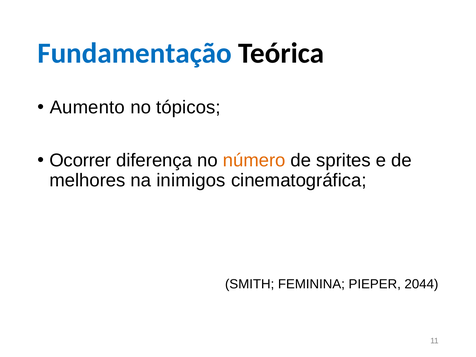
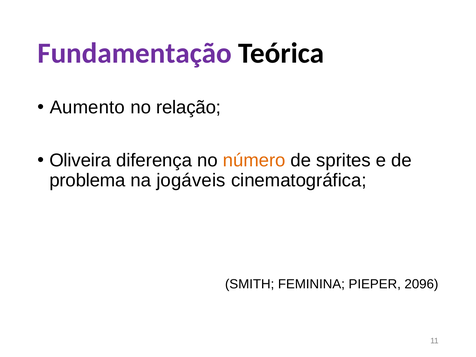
Fundamentação colour: blue -> purple
tópicos: tópicos -> relação
Ocorrer: Ocorrer -> Oliveira
melhores: melhores -> problema
inimigos: inimigos -> jogáveis
2044: 2044 -> 2096
